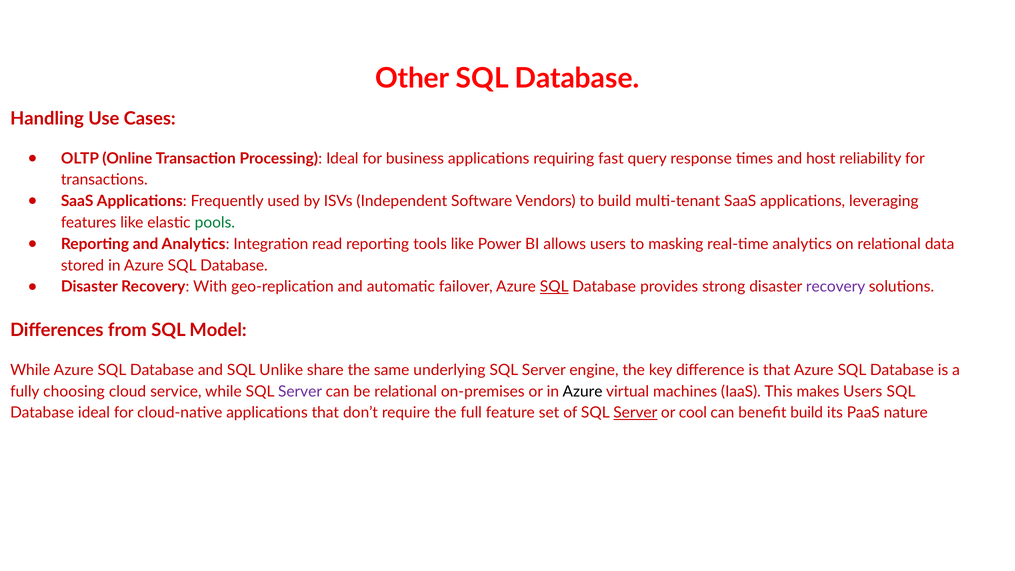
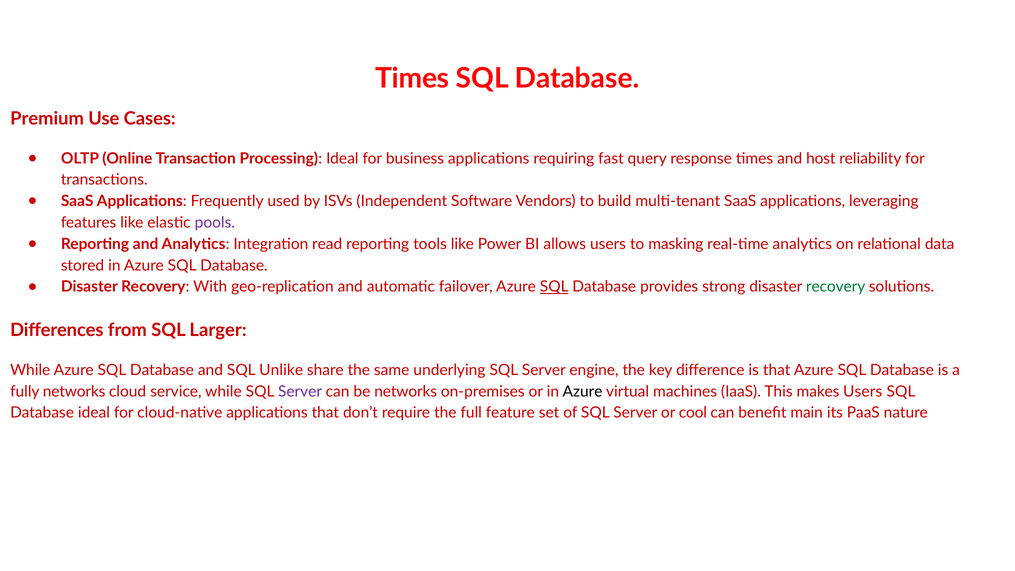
Other at (412, 78): Other -> Times
Handling: Handling -> Premium
pools colour: green -> purple
recovery at (836, 287) colour: purple -> green
Model: Model -> Larger
fully choosing: choosing -> networks
be relational: relational -> networks
Server at (635, 413) underline: present -> none
benefit build: build -> main
